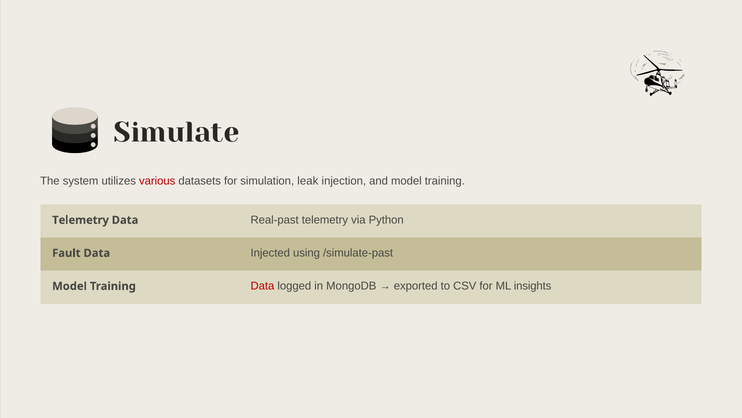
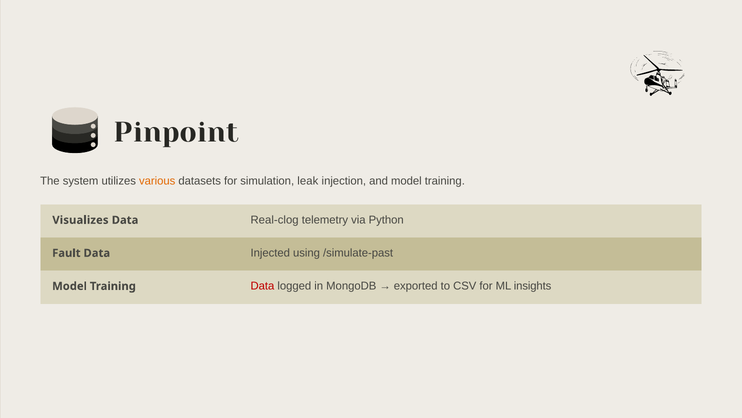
Simulate: Simulate -> Pinpoint
various colour: red -> orange
Telemetry at (81, 220): Telemetry -> Visualizes
Real-past: Real-past -> Real-clog
